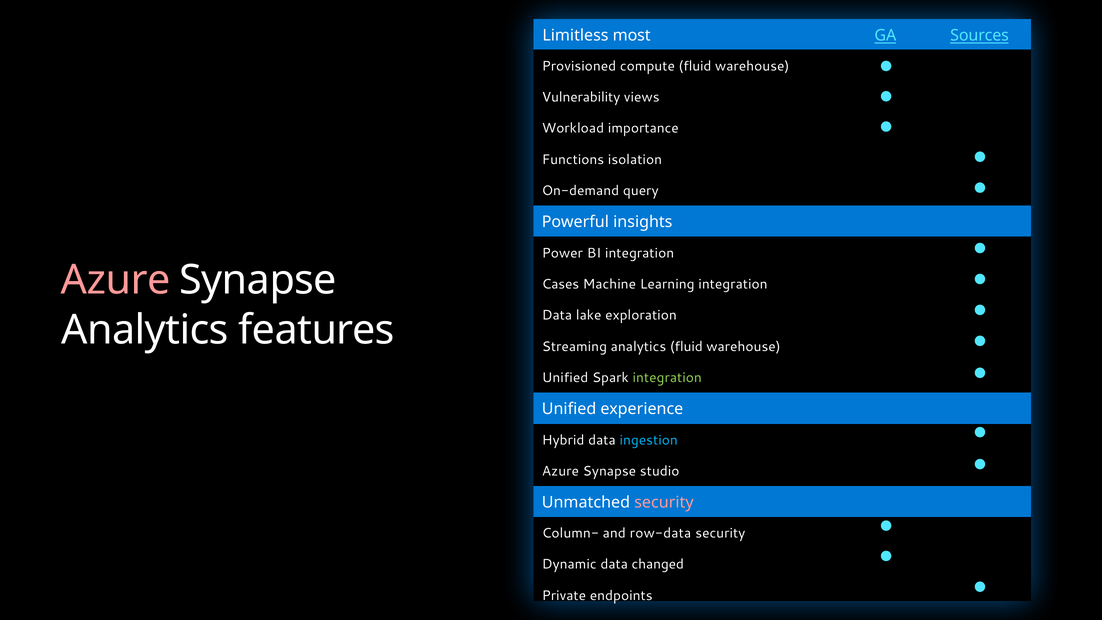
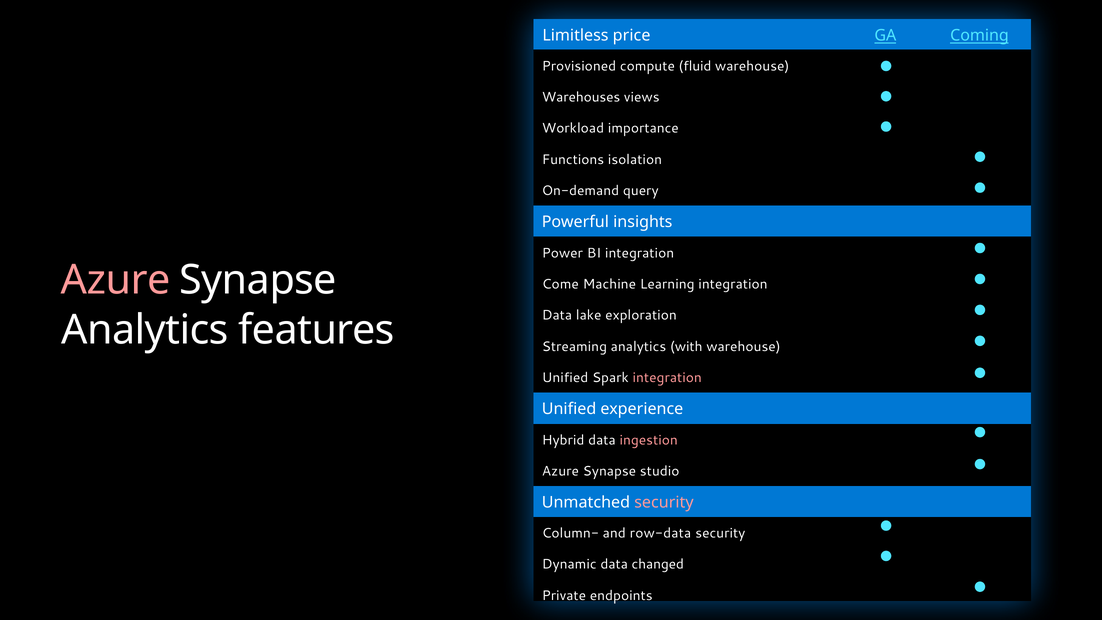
most: most -> price
Sources: Sources -> Coming
Vulnerability: Vulnerability -> Warehouses
Cases: Cases -> Come
analytics fluid: fluid -> with
integration at (667, 378) colour: light green -> pink
ingestion colour: light blue -> pink
